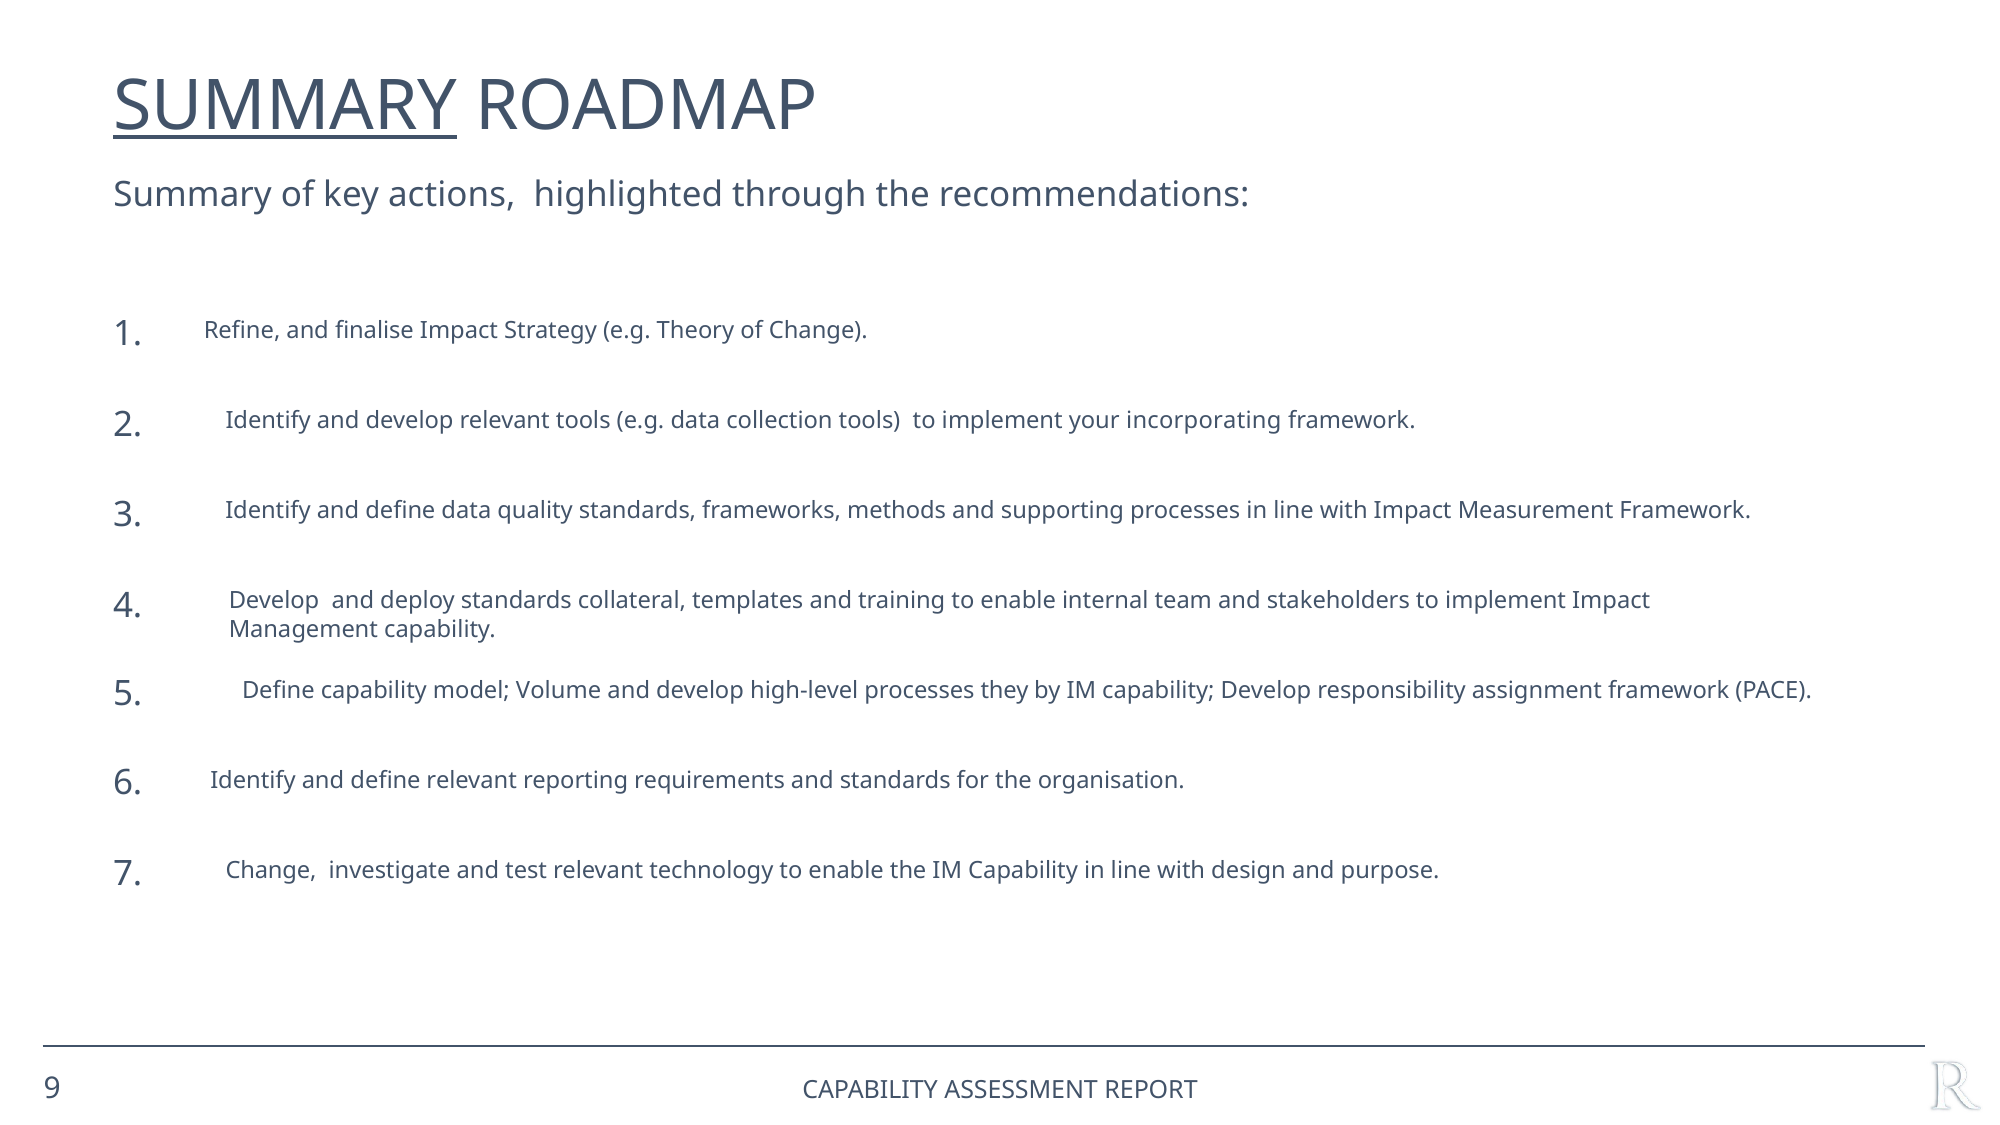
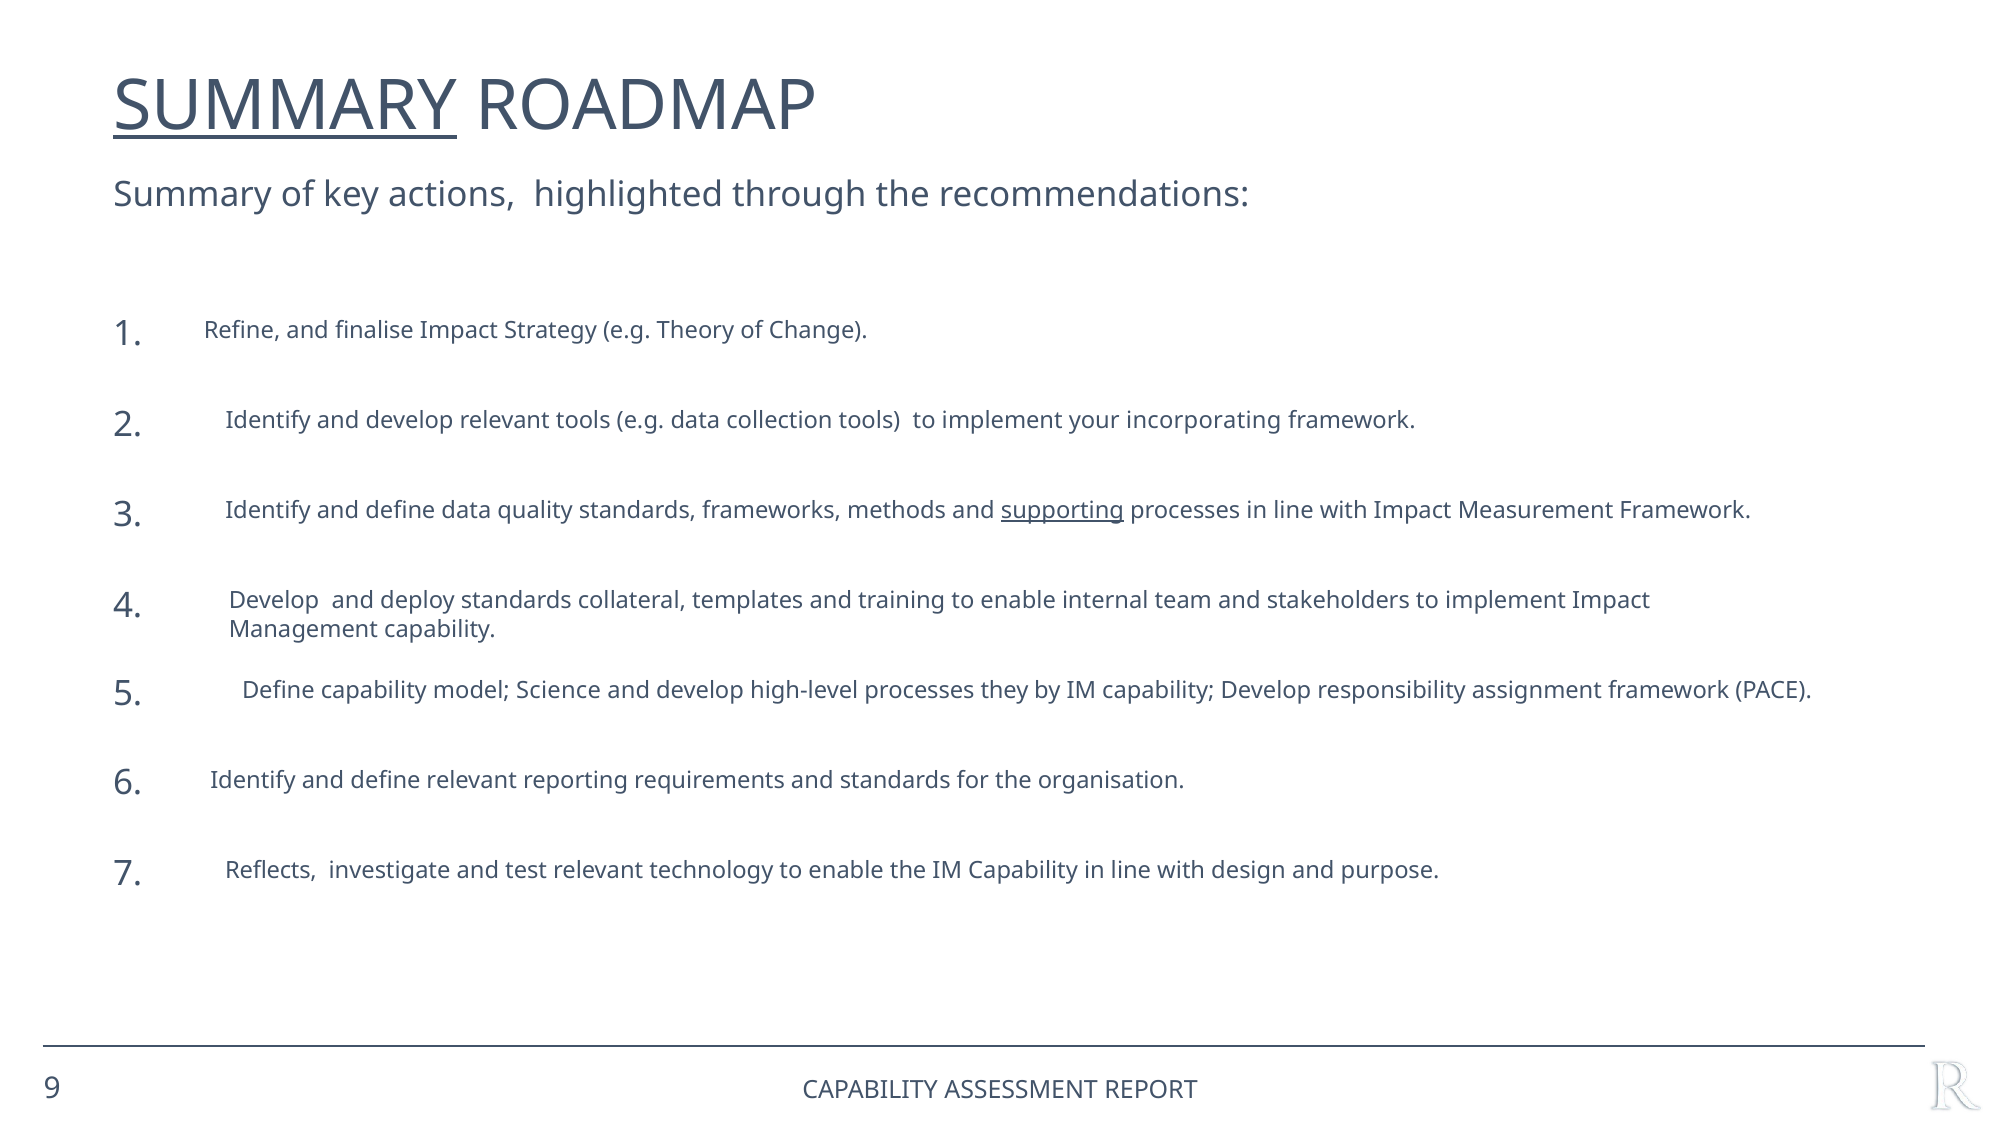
supporting underline: none -> present
Volume: Volume -> Science
Change at (271, 871): Change -> Reflects
